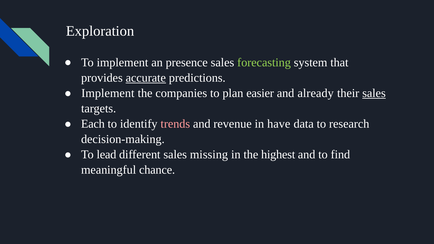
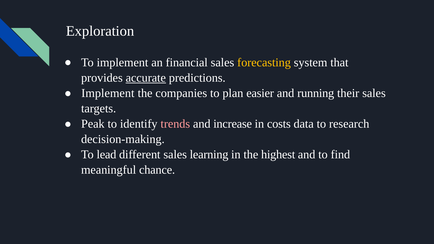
presence: presence -> financial
forecasting colour: light green -> yellow
already: already -> running
sales at (374, 93) underline: present -> none
Each: Each -> Peak
revenue: revenue -> increase
have: have -> costs
missing: missing -> learning
